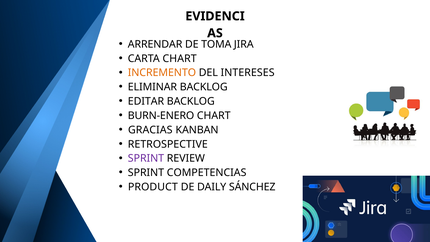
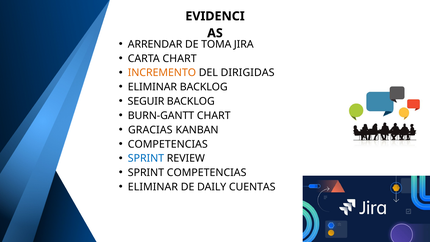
INTERESES: INTERESES -> DIRIGIDAS
EDITAR: EDITAR -> SEGUIR
BURN-ENERO: BURN-ENERO -> BURN-GANTT
RETROSPECTIVE at (168, 144): RETROSPECTIVE -> COMPETENCIAS
SPRINT at (146, 158) colour: purple -> blue
PRODUCT at (153, 187): PRODUCT -> ELIMINAR
SÁNCHEZ: SÁNCHEZ -> CUENTAS
